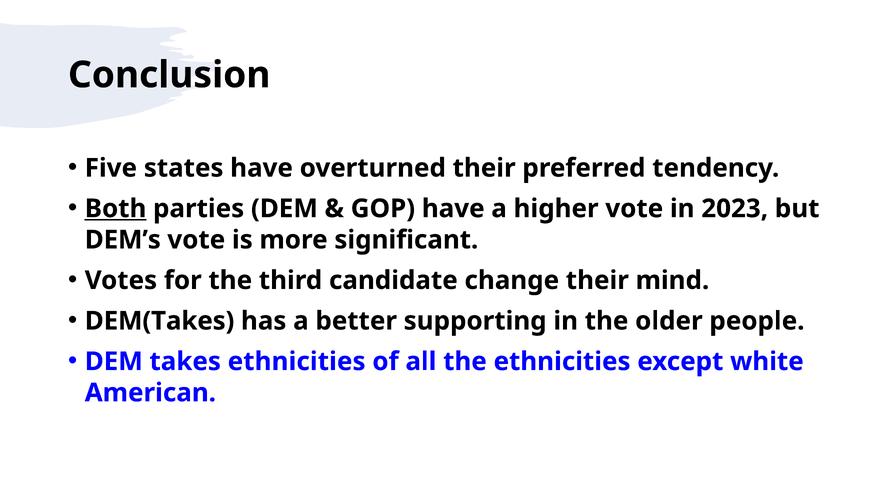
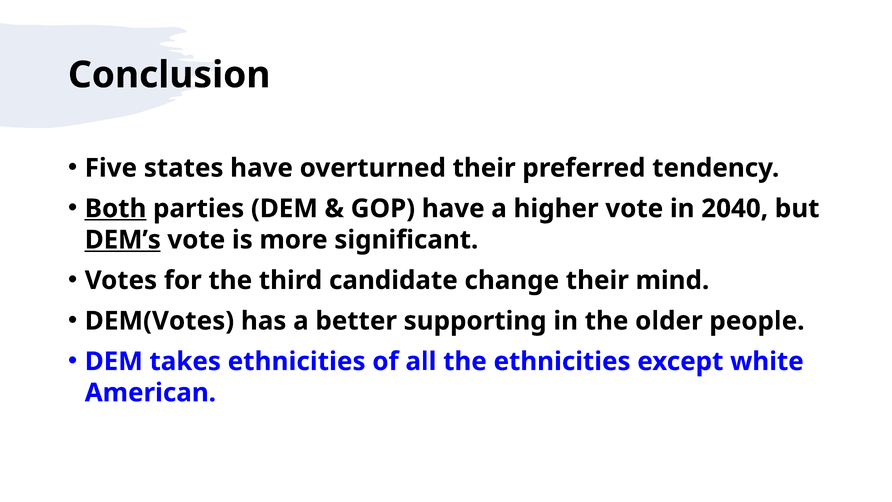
2023: 2023 -> 2040
DEM’s underline: none -> present
DEM(Takes: DEM(Takes -> DEM(Votes
